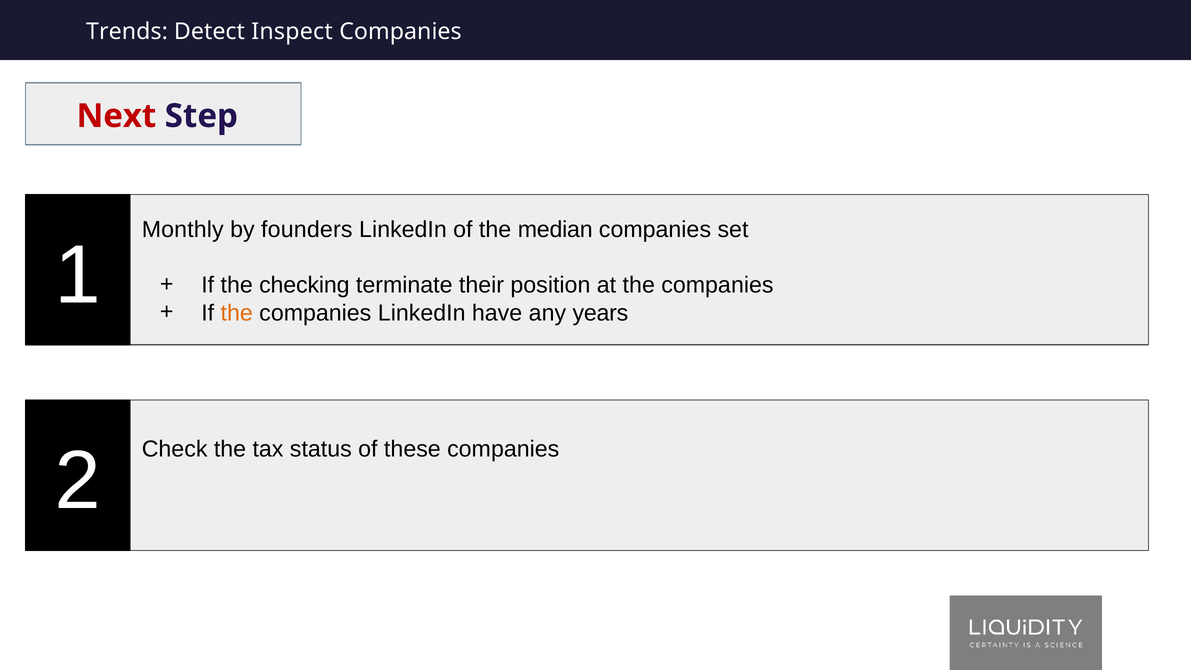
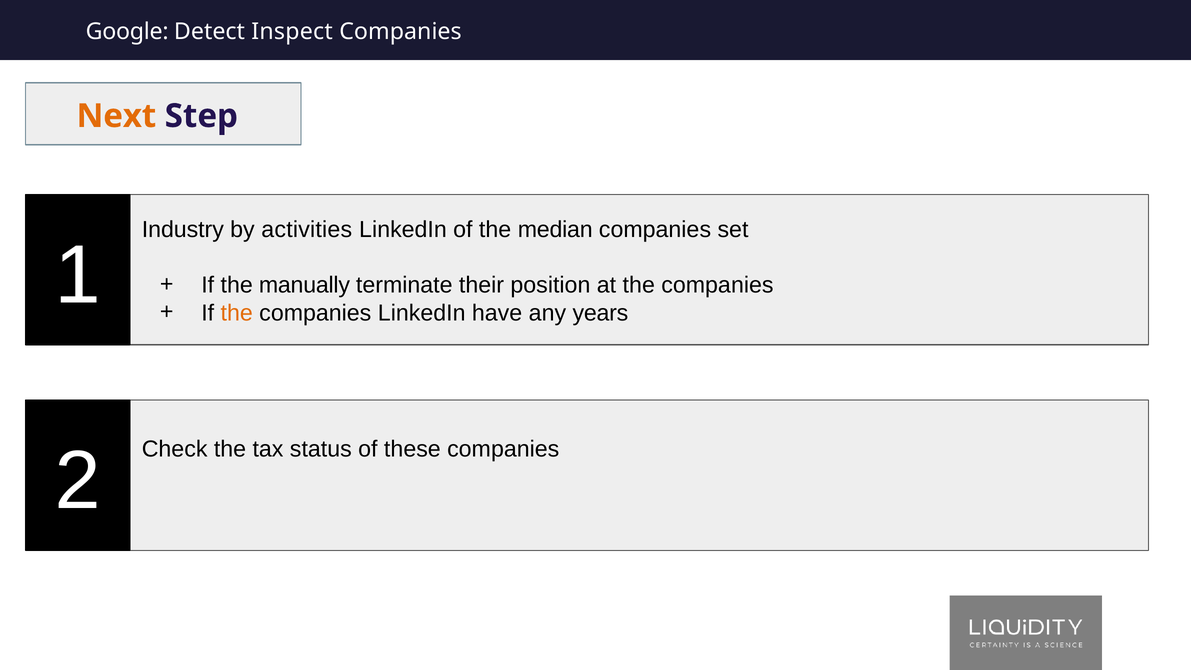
Trends: Trends -> Google
Next colour: red -> orange
Monthly: Monthly -> Industry
founders: founders -> activities
checking: checking -> manually
